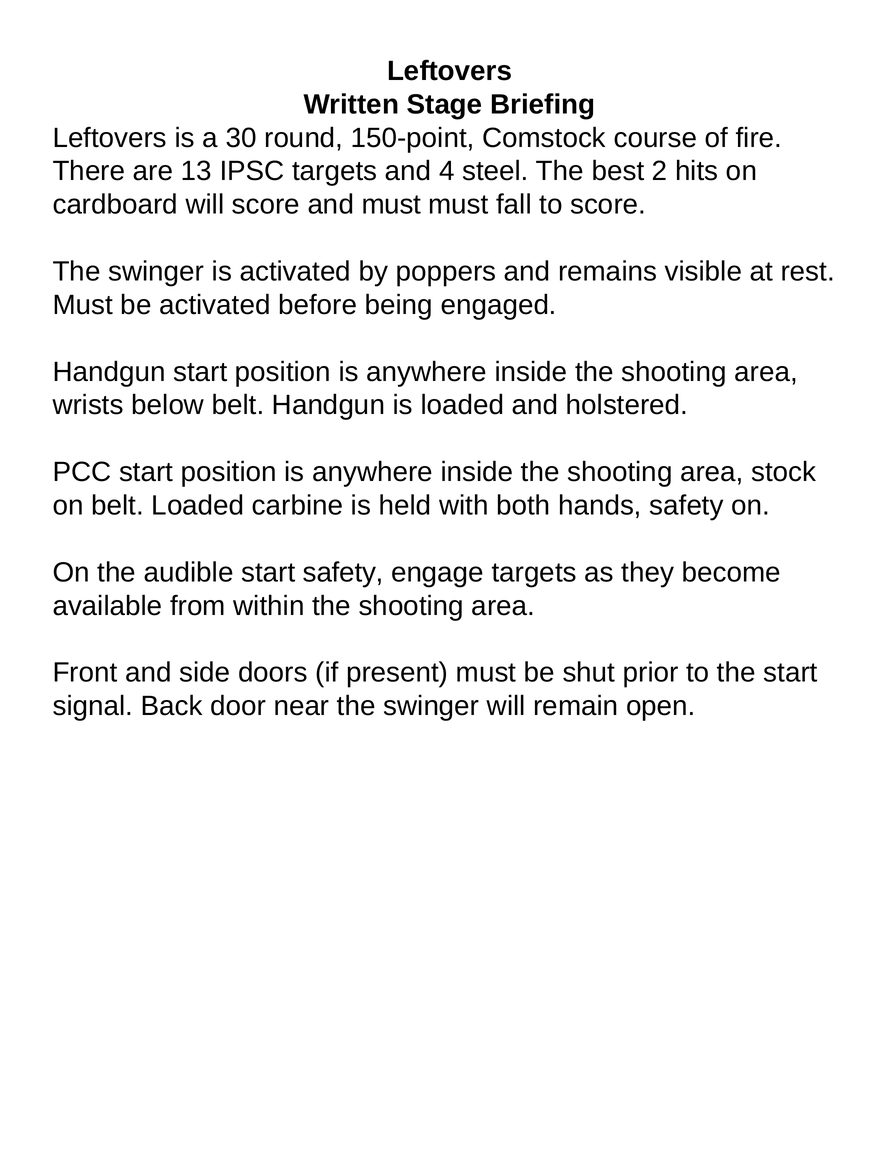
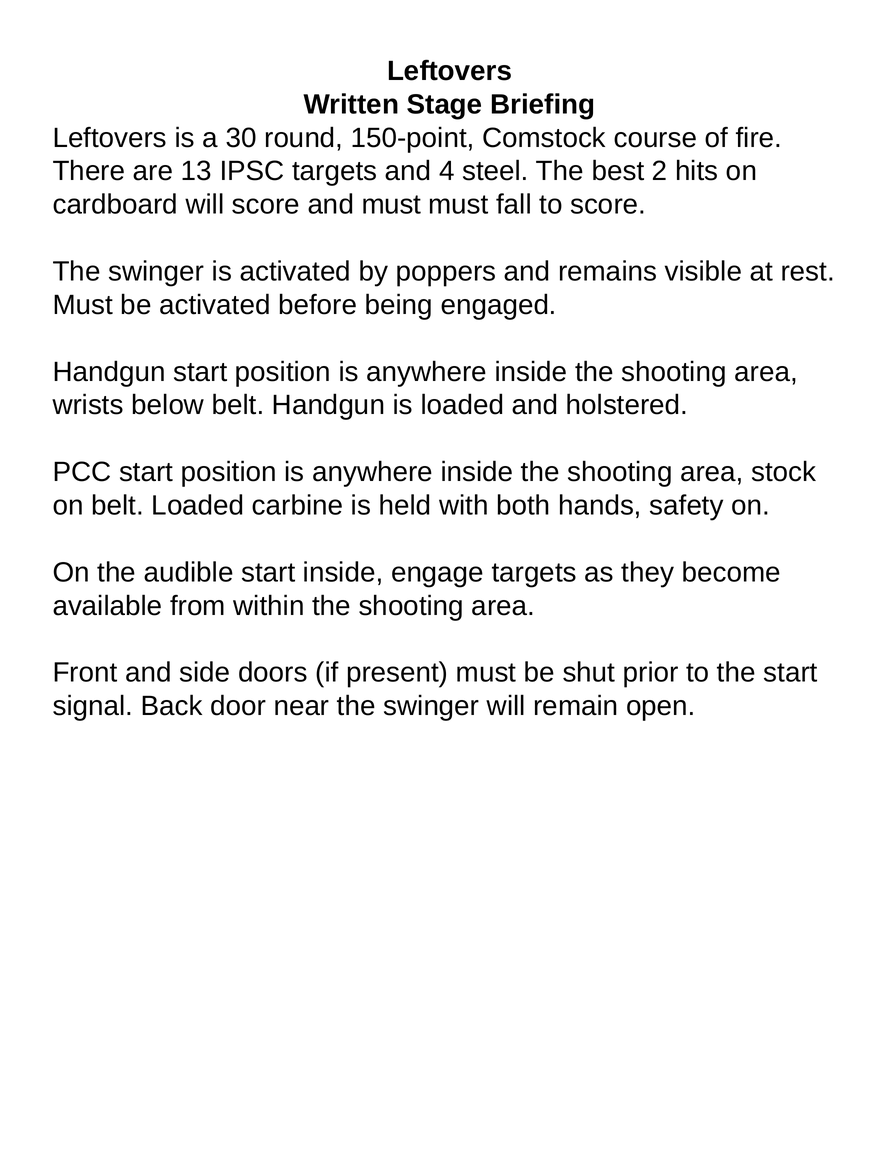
start safety: safety -> inside
